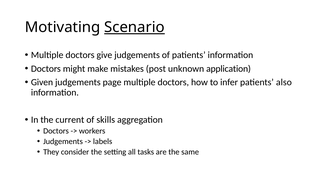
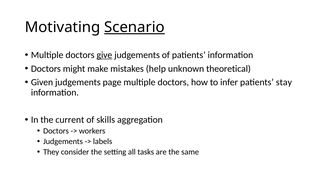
give underline: none -> present
post: post -> help
application: application -> theoretical
also: also -> stay
